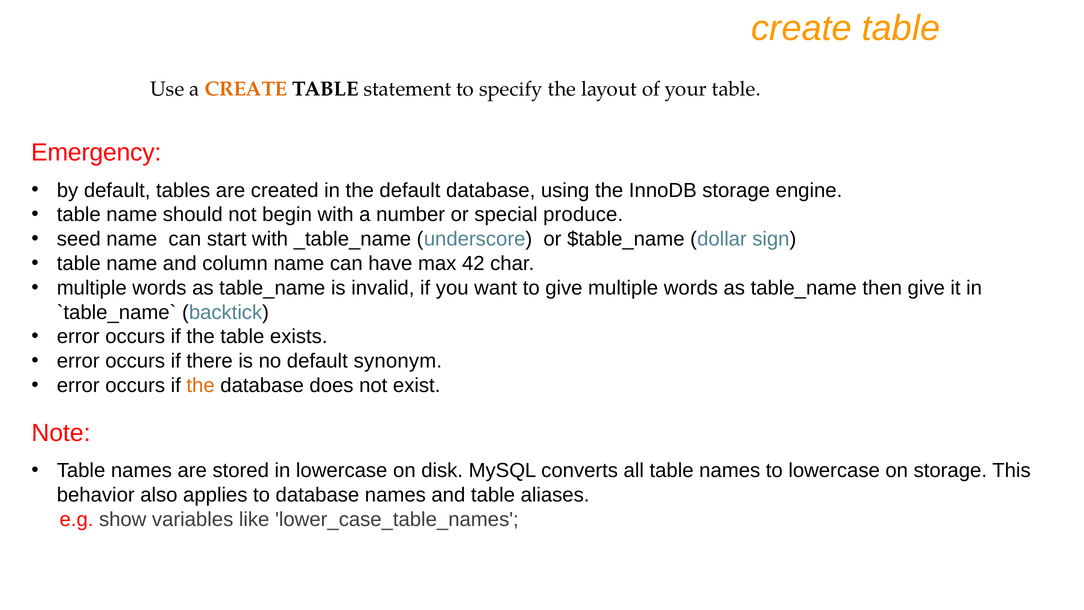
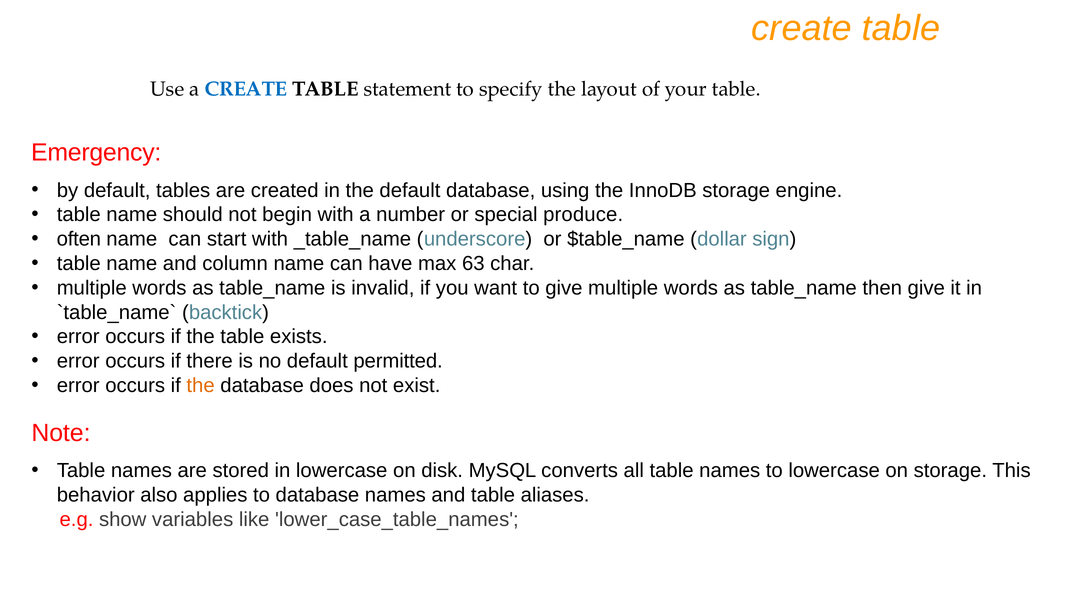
CREATE at (246, 89) colour: orange -> blue
seed: seed -> often
42: 42 -> 63
synonym: synonym -> permitted
